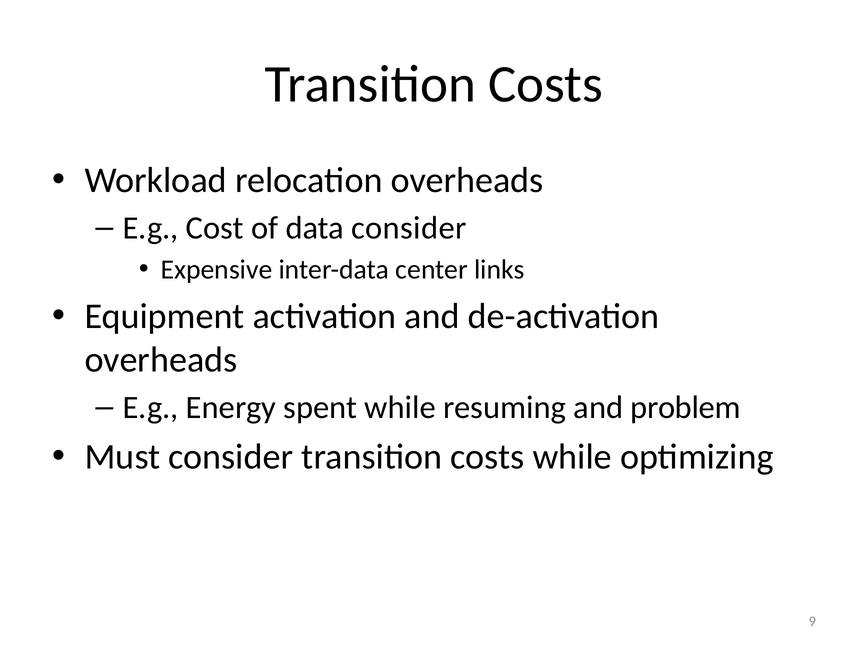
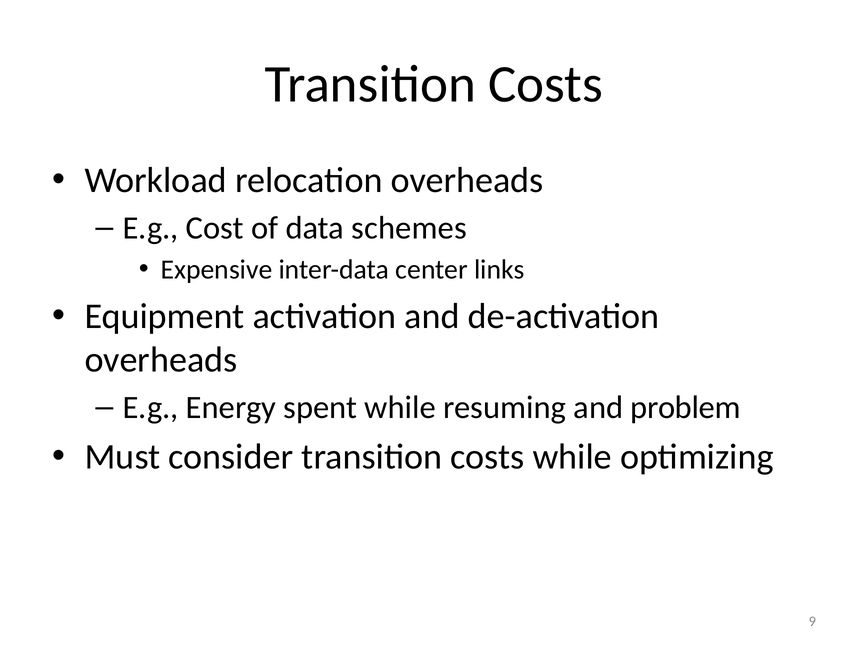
data consider: consider -> schemes
